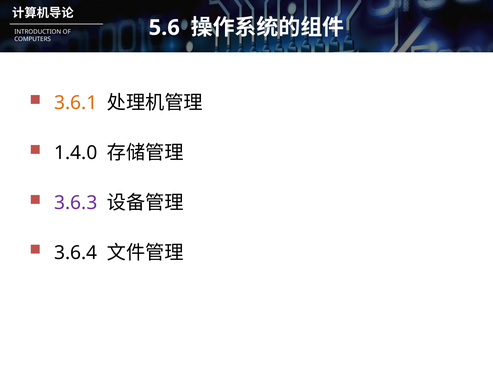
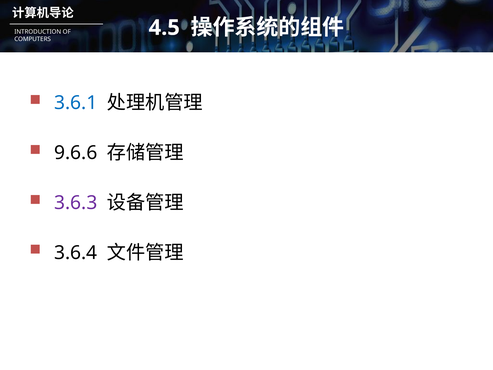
5.6: 5.6 -> 4.5
3.6.1 colour: orange -> blue
1.4.0: 1.4.0 -> 9.6.6
